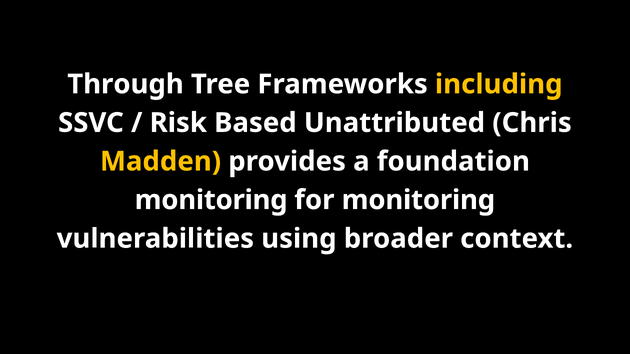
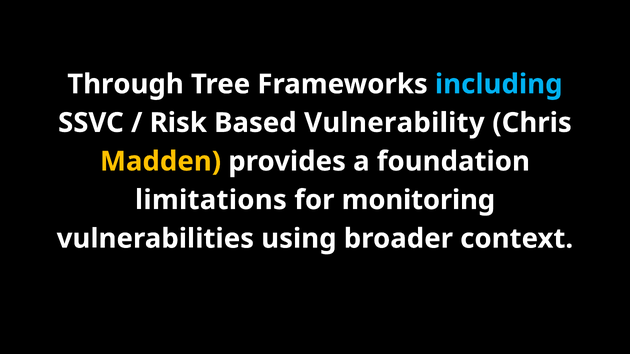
including colour: yellow -> light blue
Unattributed: Unattributed -> Vulnerability
monitoring at (211, 200): monitoring -> limitations
